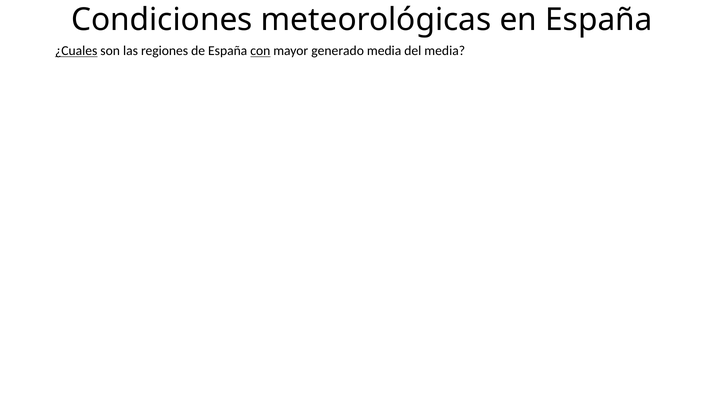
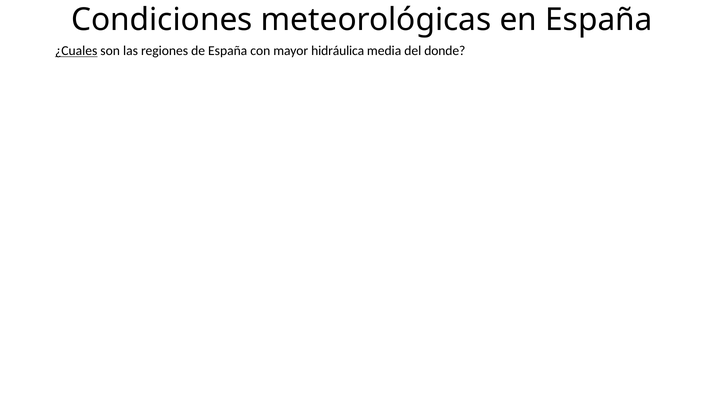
con underline: present -> none
generado: generado -> hidráulica
del media: media -> donde
